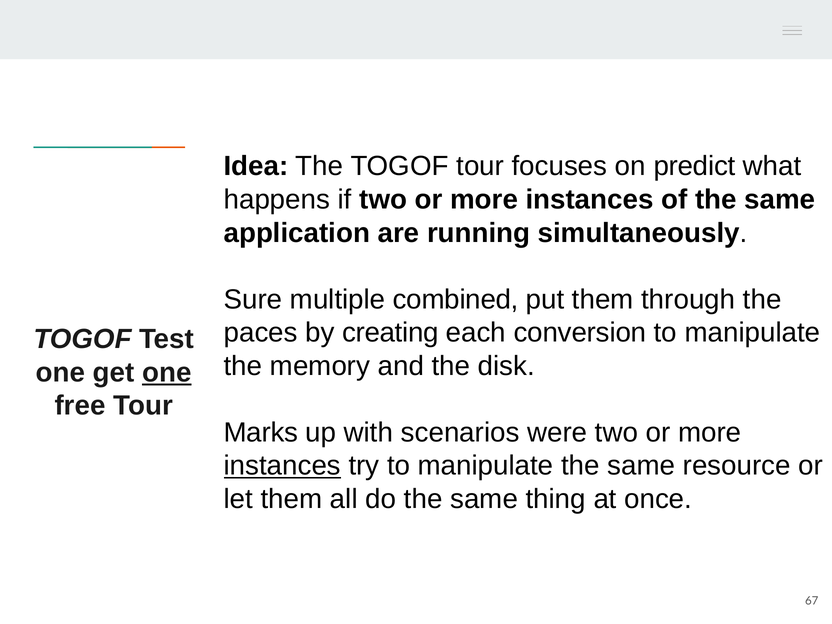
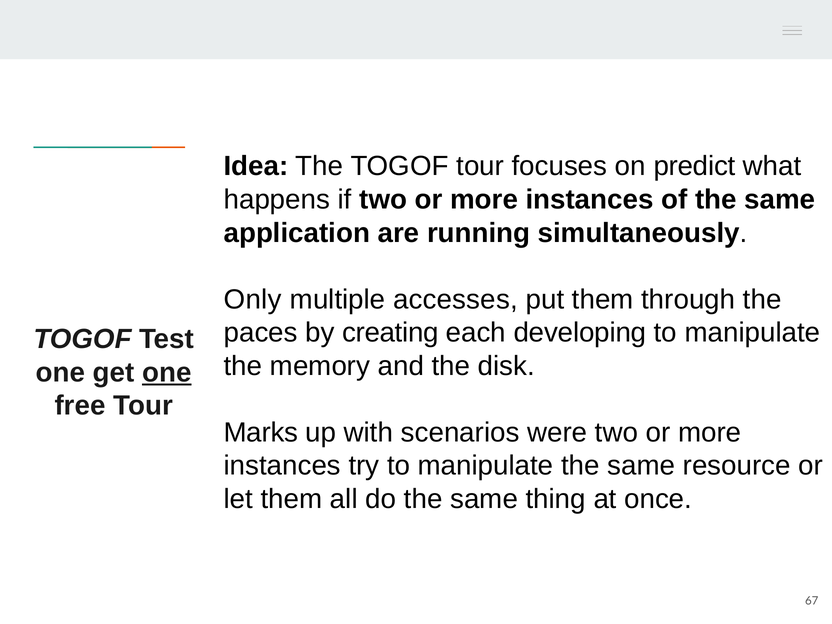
Sure: Sure -> Only
combined: combined -> accesses
conversion: conversion -> developing
instances at (282, 466) underline: present -> none
